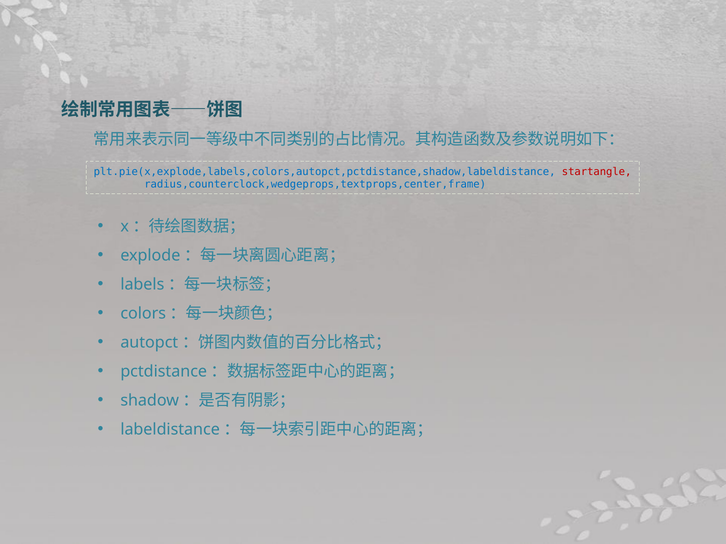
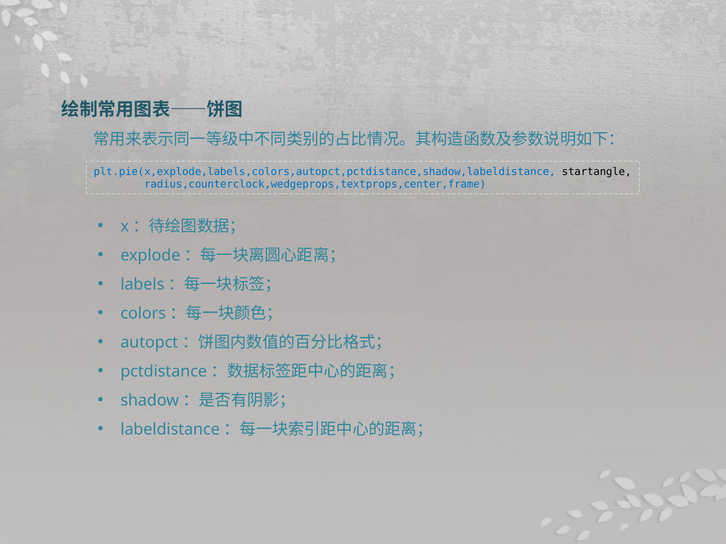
startangle colour: red -> black
